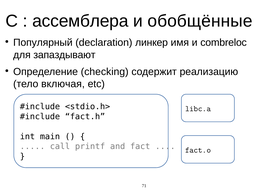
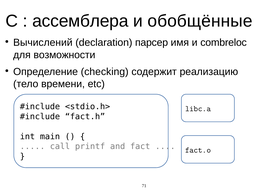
Популярный: Популярный -> Вычислений
линкер: линкер -> парсер
запаздывают: запаздывают -> возможности
включая: включая -> времени
